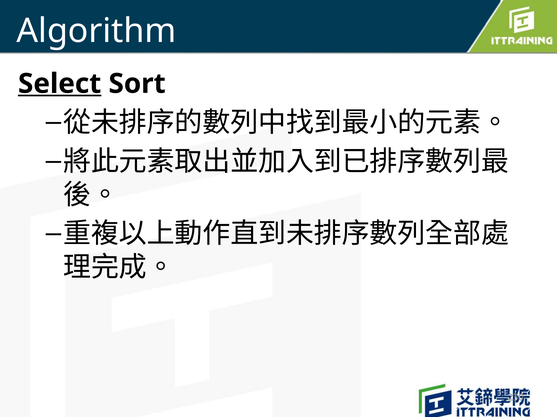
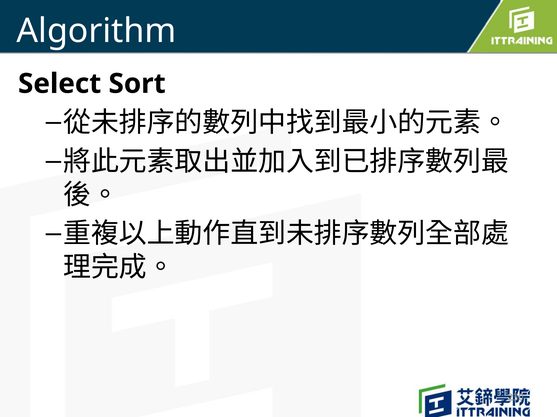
Select underline: present -> none
